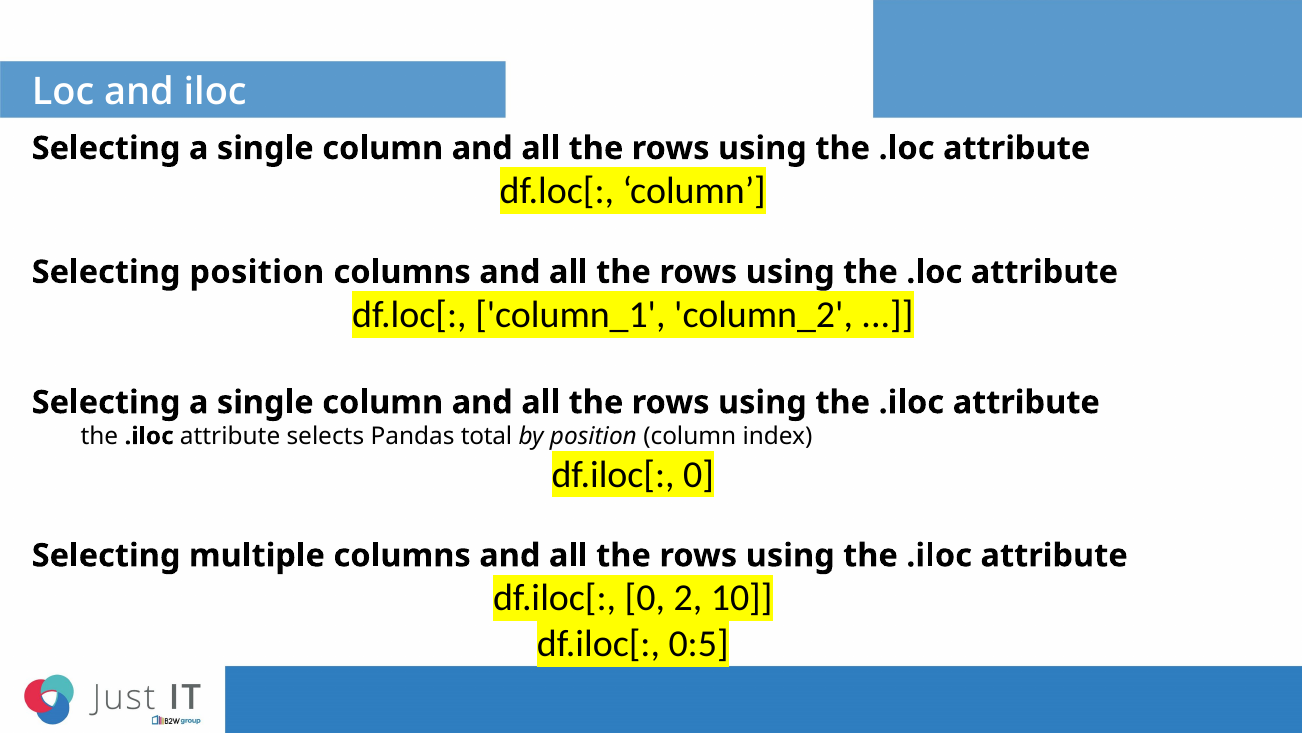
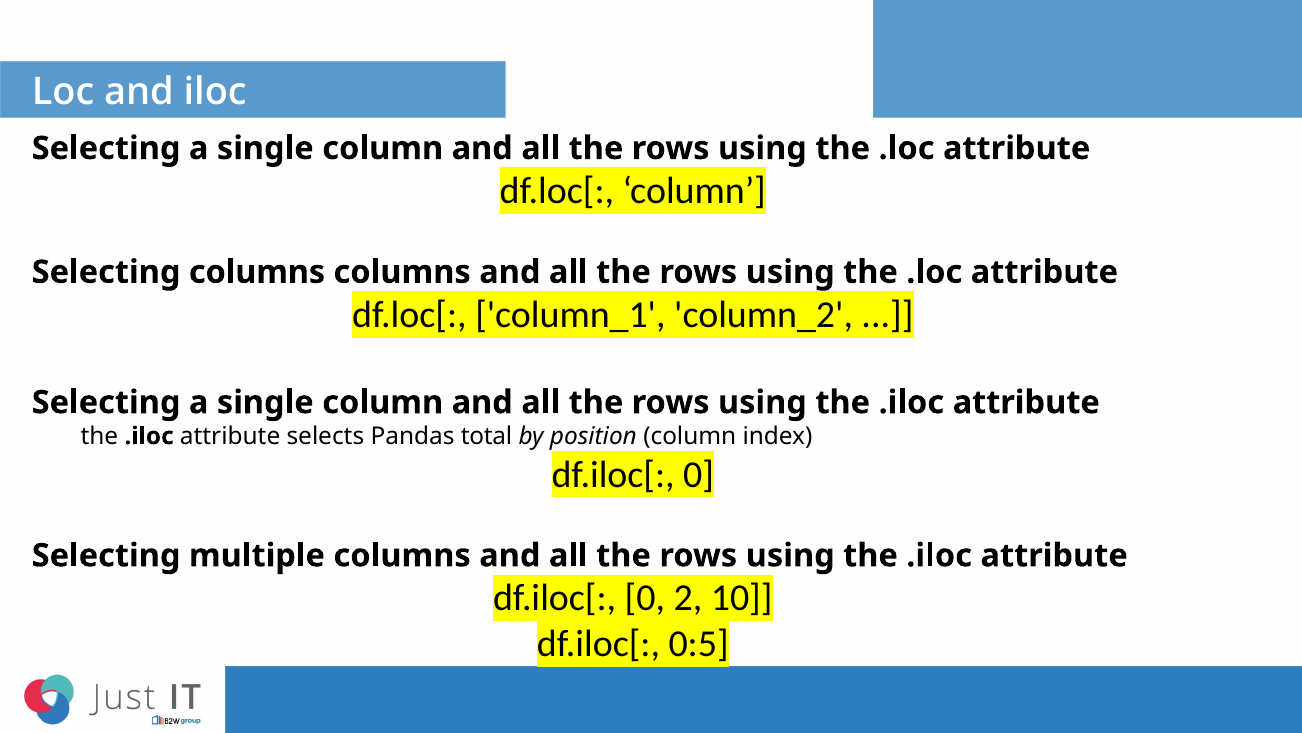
Selecting position: position -> columns
